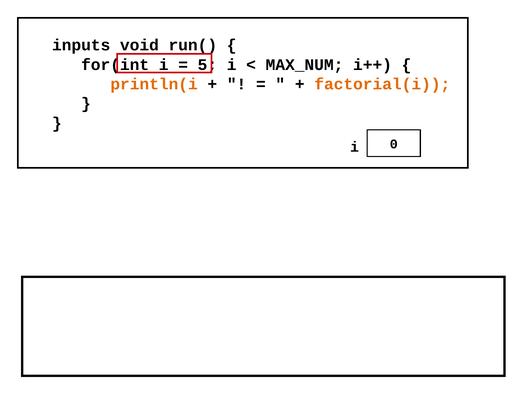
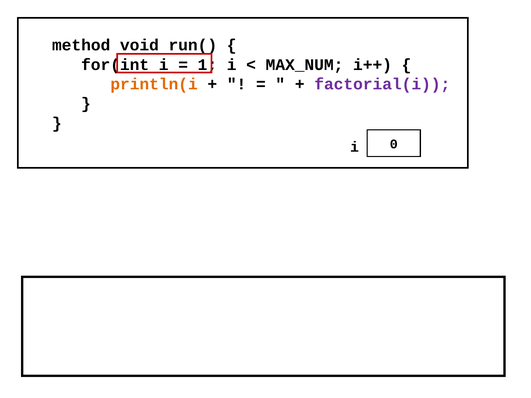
inputs: inputs -> method
5: 5 -> 1
factorial(i colour: orange -> purple
